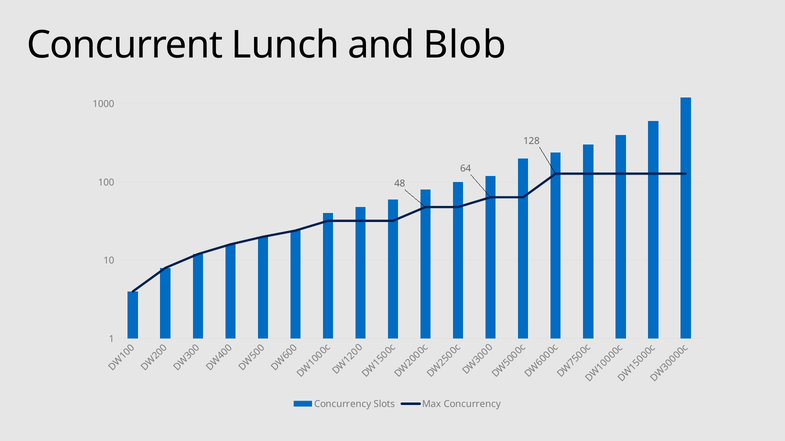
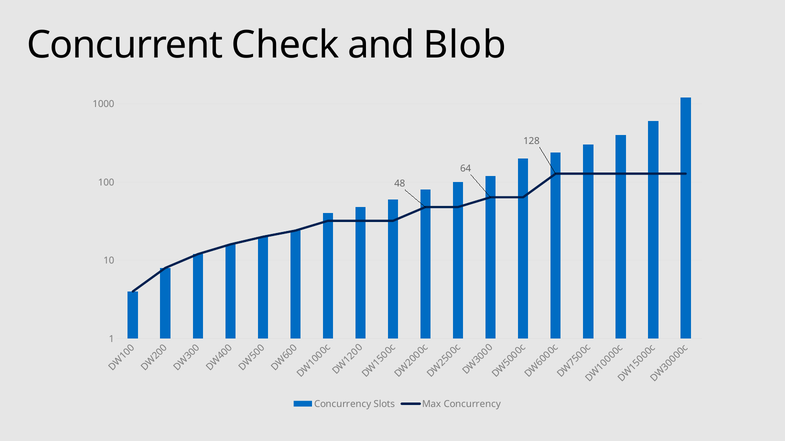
Lunch: Lunch -> Check
